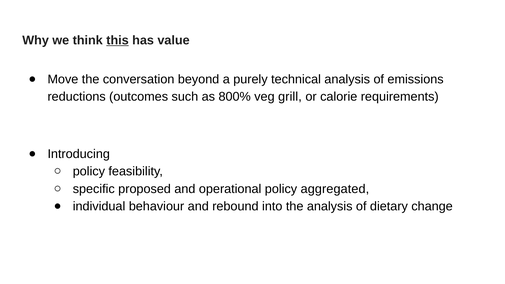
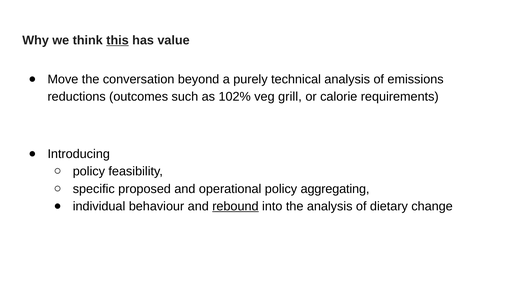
800%: 800% -> 102%
aggregated: aggregated -> aggregating
rebound underline: none -> present
